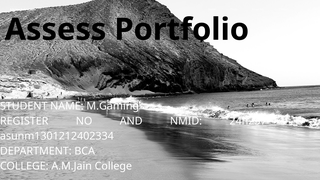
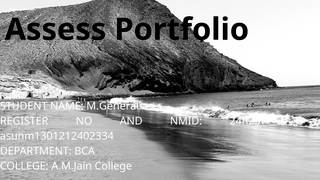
M.Gaming: M.Gaming -> M.General
